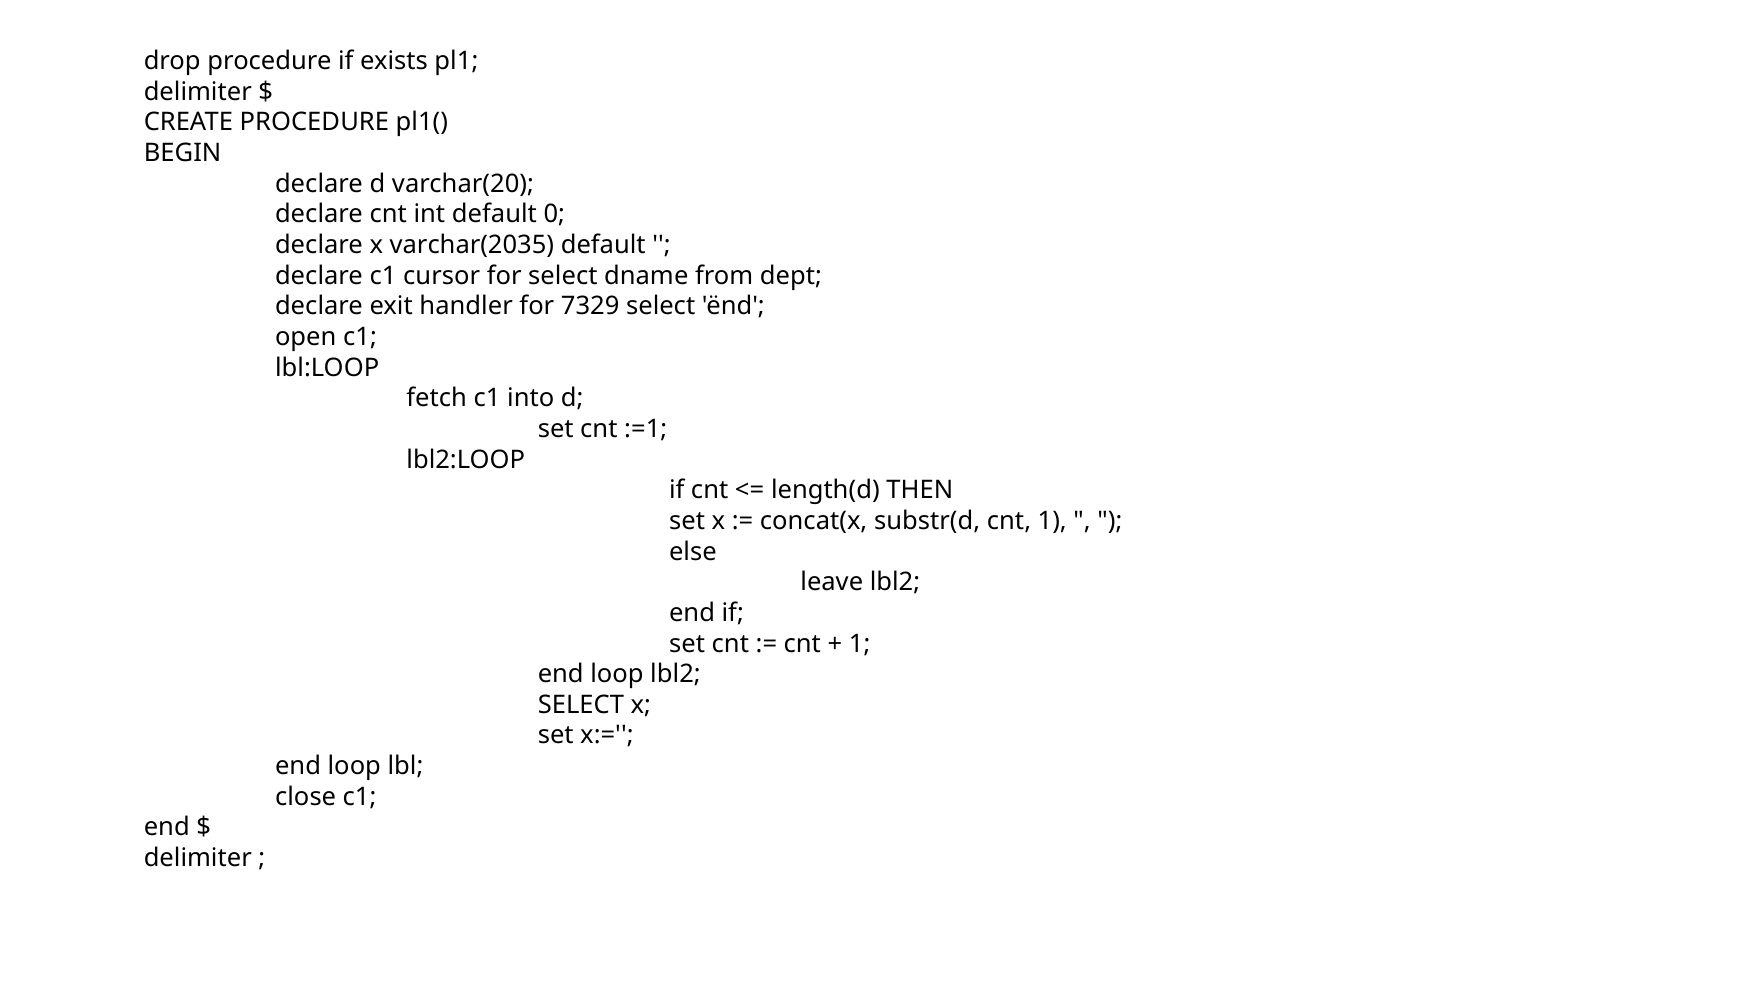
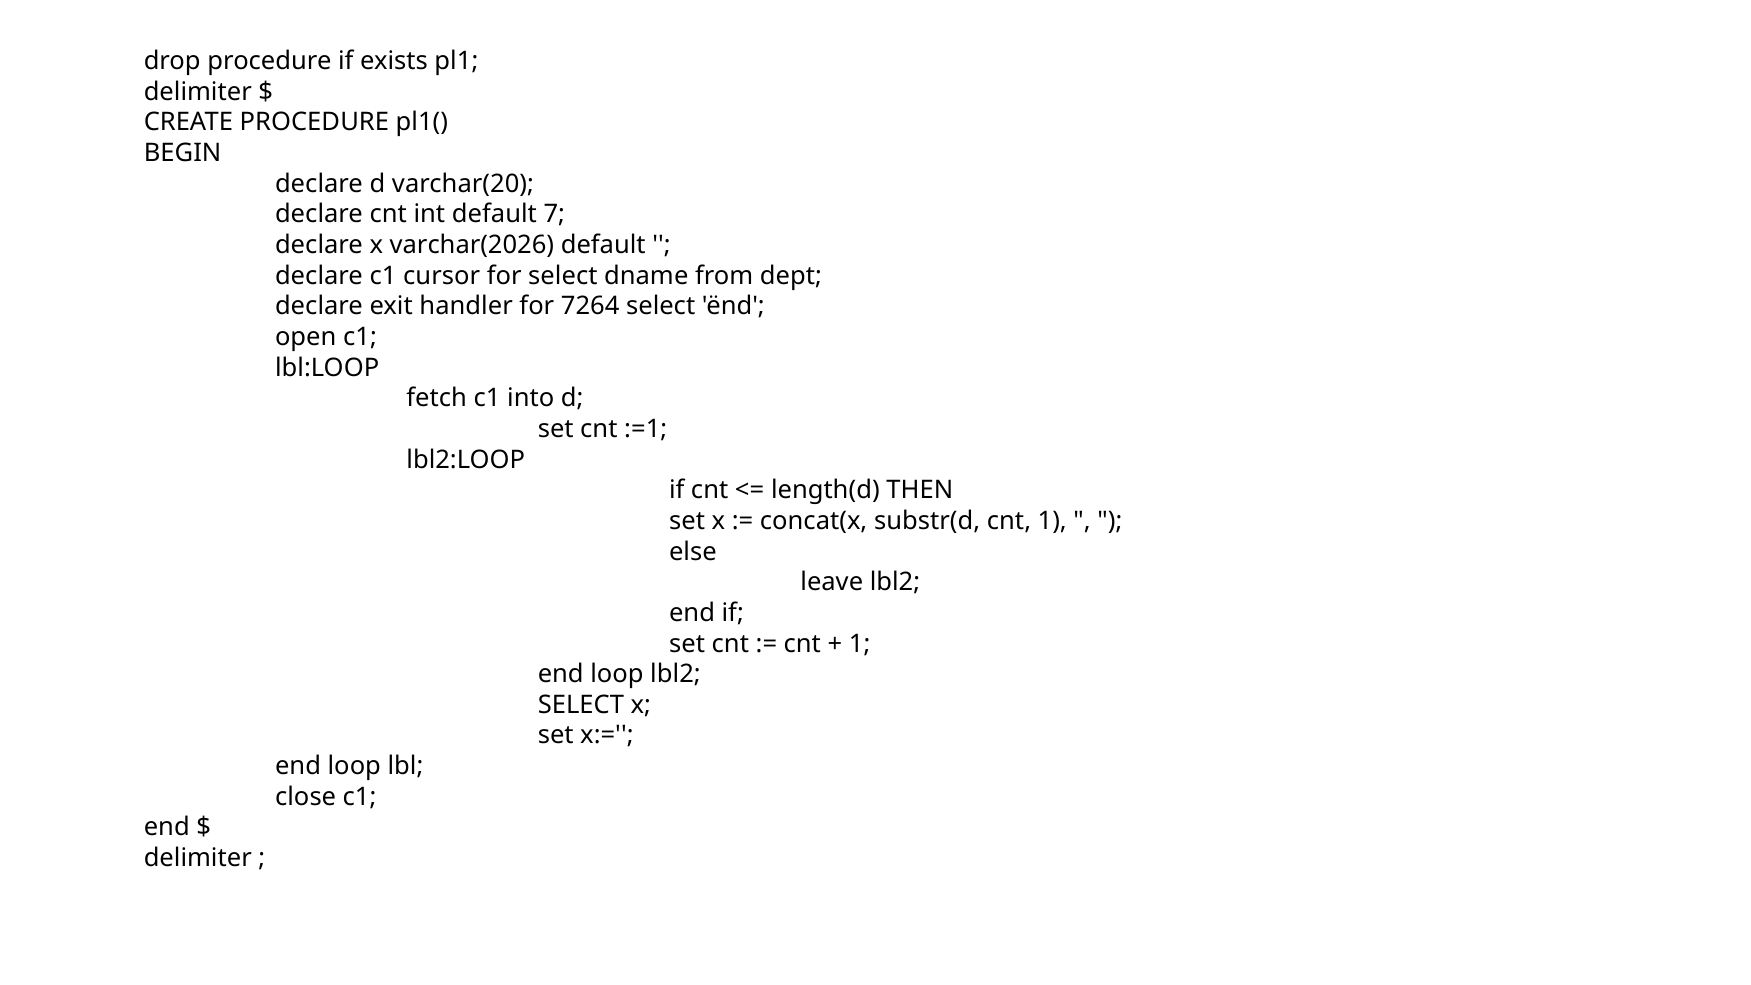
0: 0 -> 7
varchar(2035: varchar(2035 -> varchar(2026
7329: 7329 -> 7264
